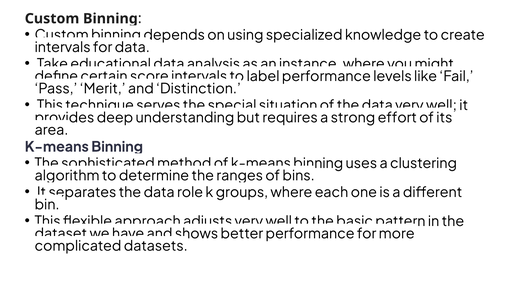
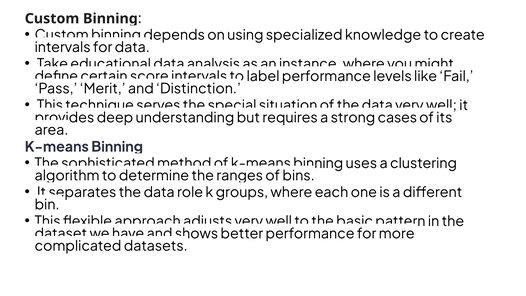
effort: effort -> cases
